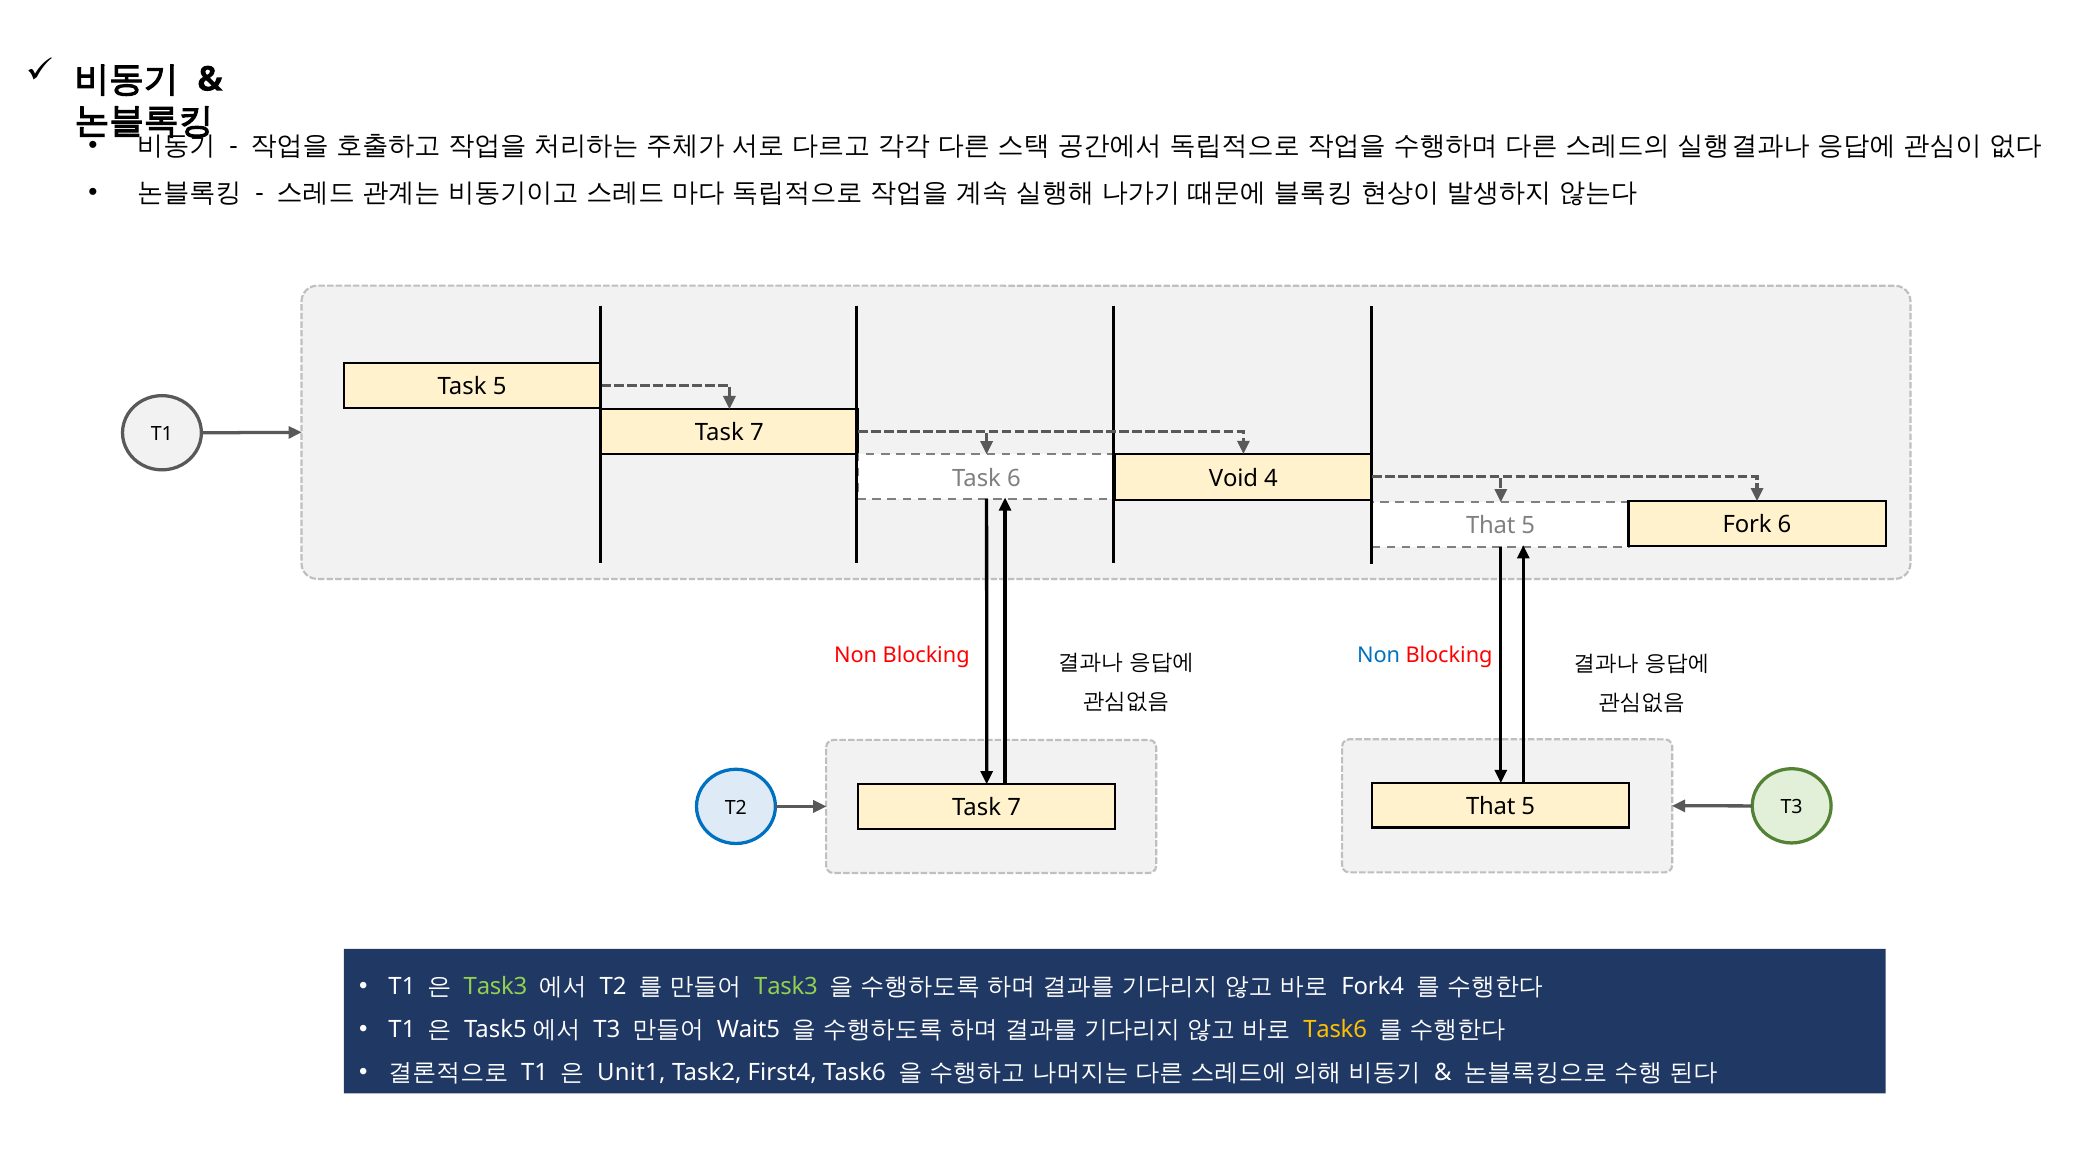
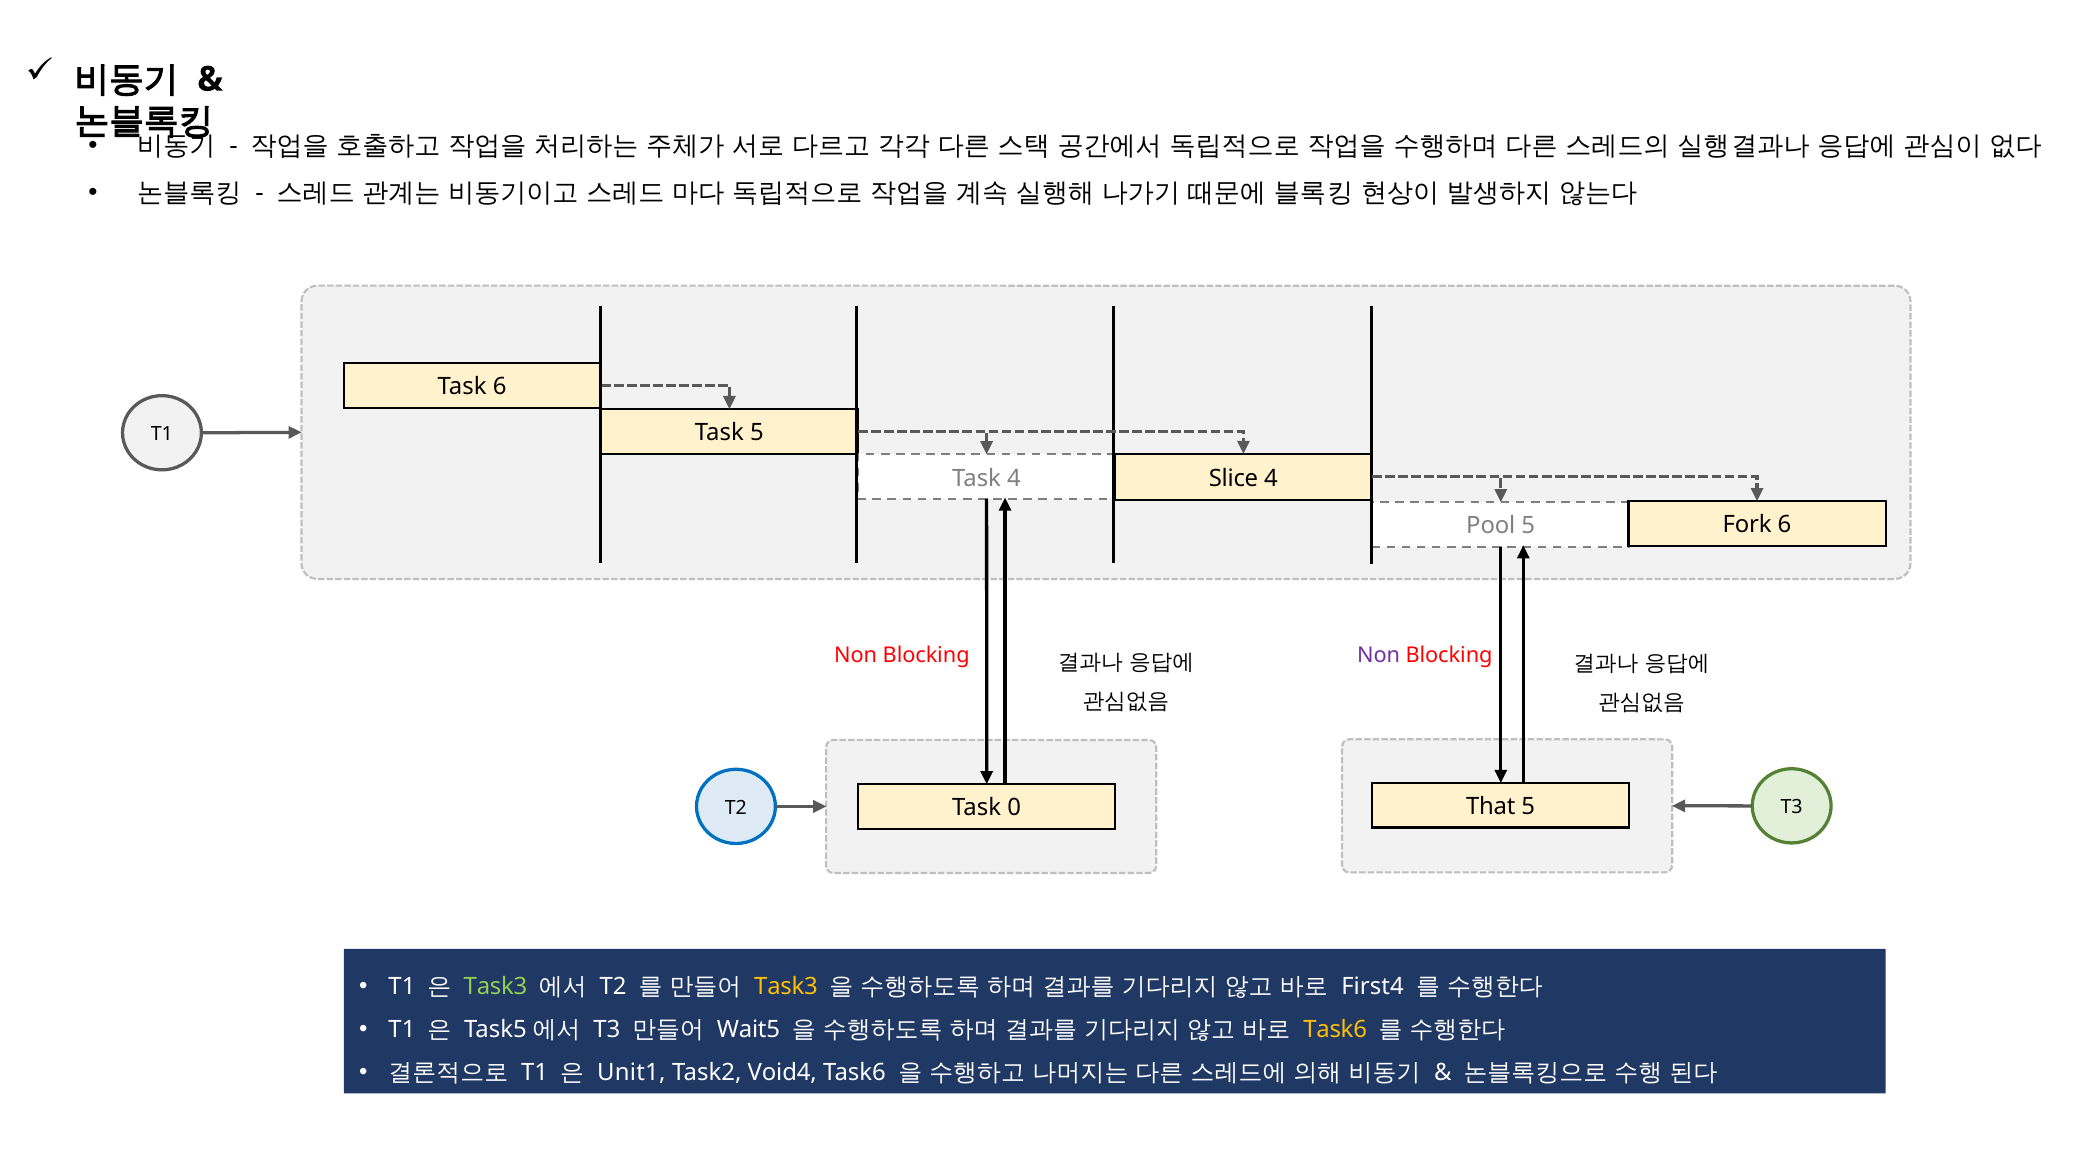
Task 5: 5 -> 6
T1 Task 7: 7 -> 5
Task 6: 6 -> 4
Void: Void -> Slice
That at (1491, 526): That -> Pool
Non at (1379, 656) colour: blue -> purple
7 at (1014, 808): 7 -> 0
Task3 at (786, 987) colour: light green -> yellow
Fork4: Fork4 -> First4
First4: First4 -> Void4
